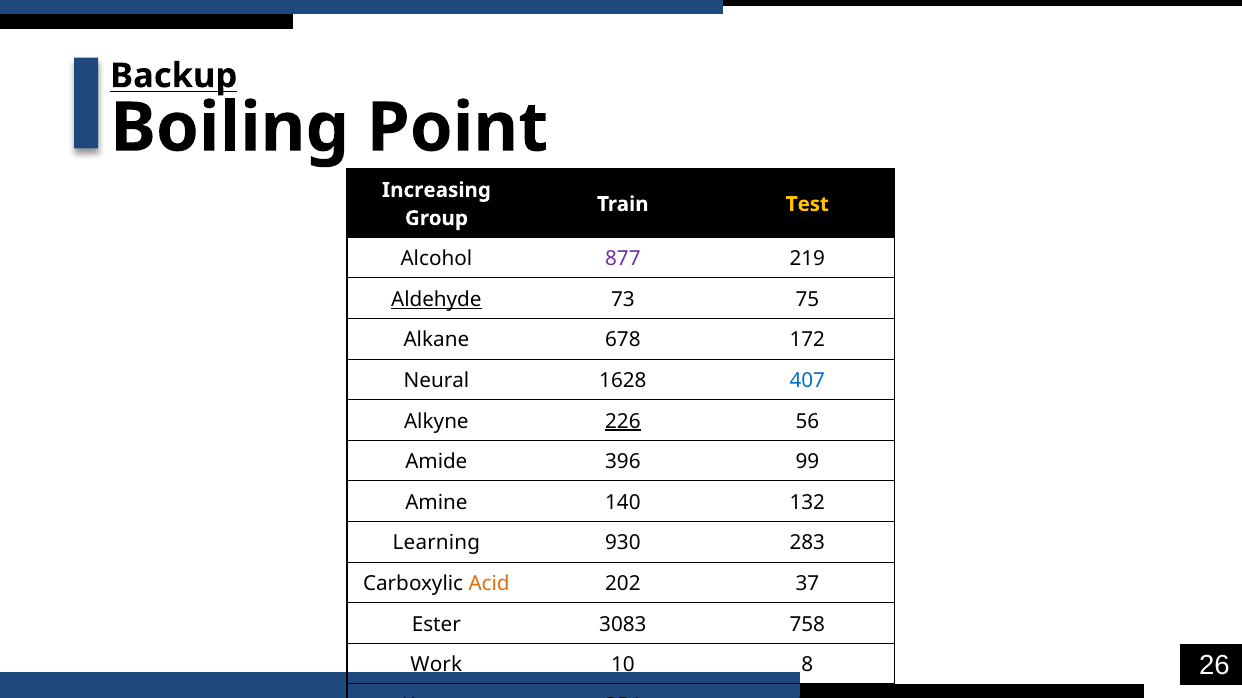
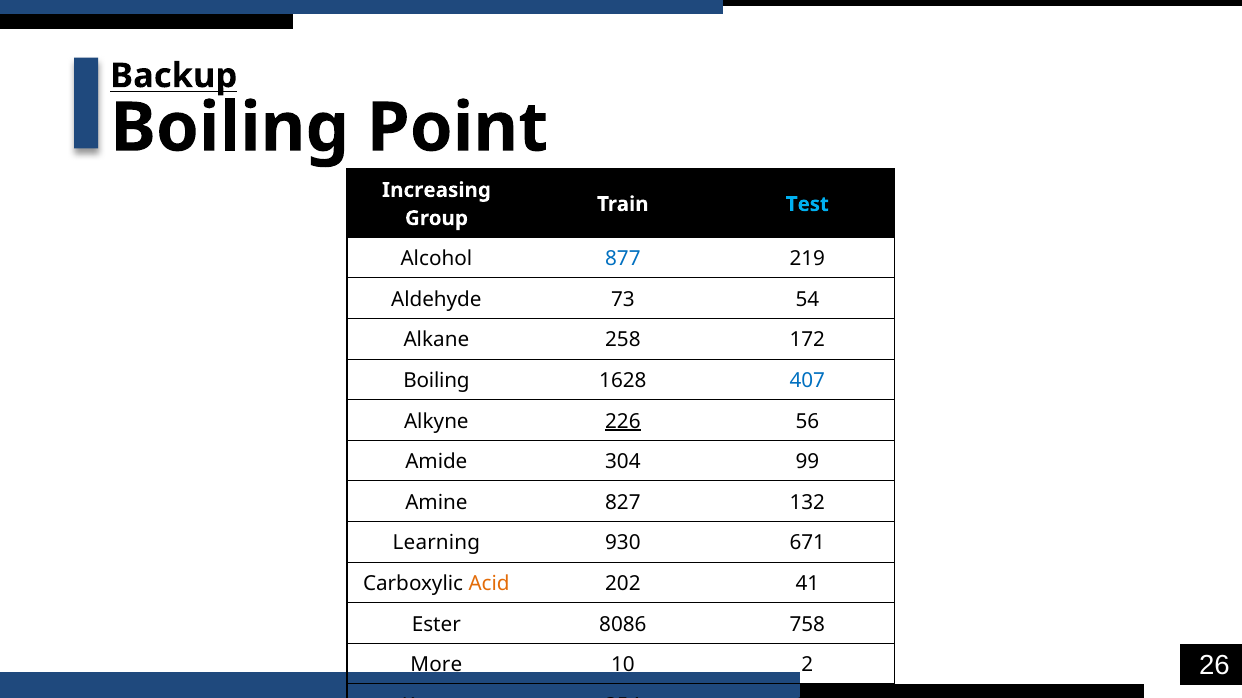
Test colour: yellow -> light blue
877 colour: purple -> blue
Aldehyde underline: present -> none
75: 75 -> 54
678: 678 -> 258
Neural at (436, 381): Neural -> Boiling
396: 396 -> 304
140: 140 -> 827
283: 283 -> 671
37: 37 -> 41
3083: 3083 -> 8086
Work: Work -> More
8: 8 -> 2
